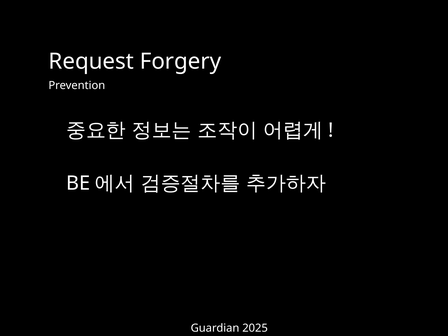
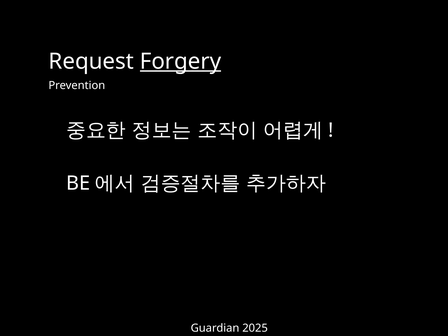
Forgery underline: none -> present
